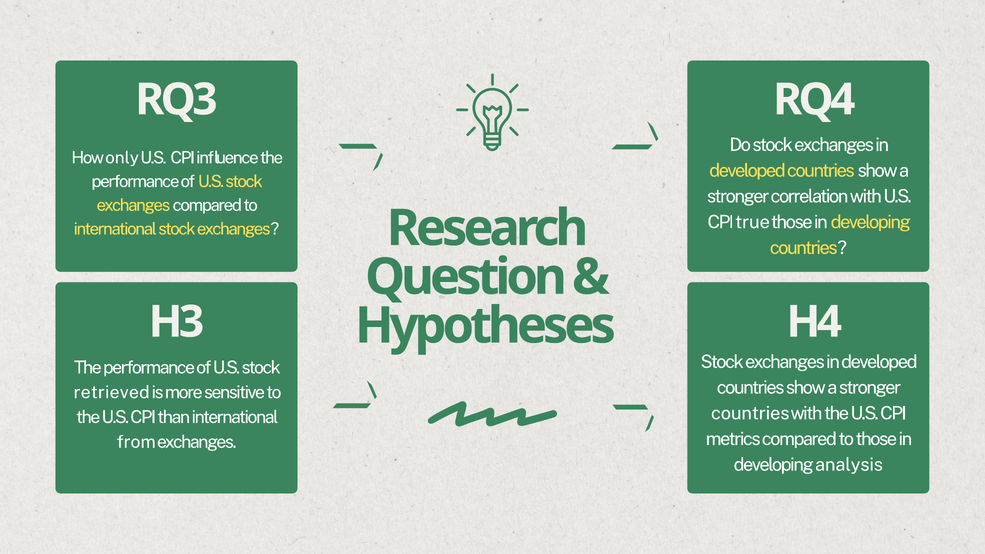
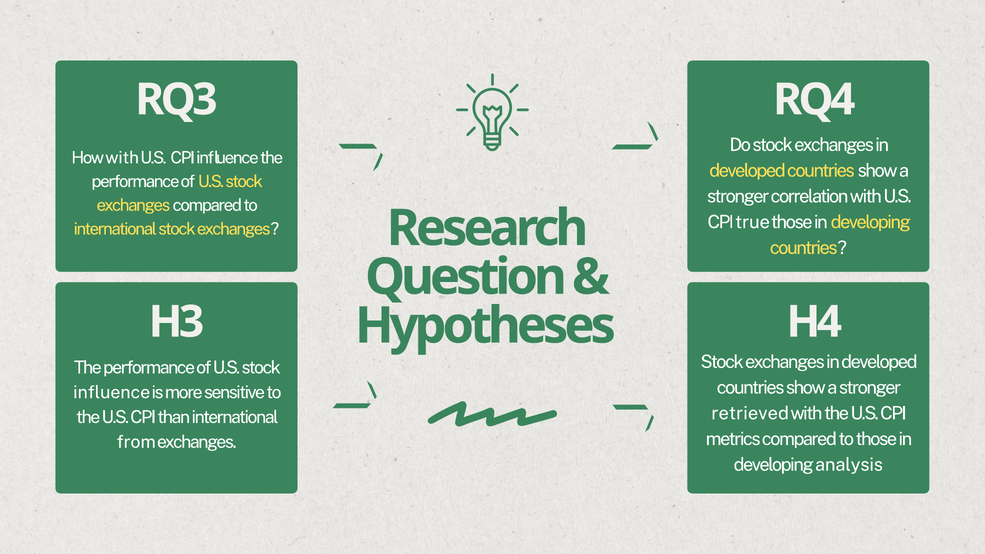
How only: only -> with
retrieved at (112, 392): retrieved -> influence
countries at (750, 413): countries -> retrieved
